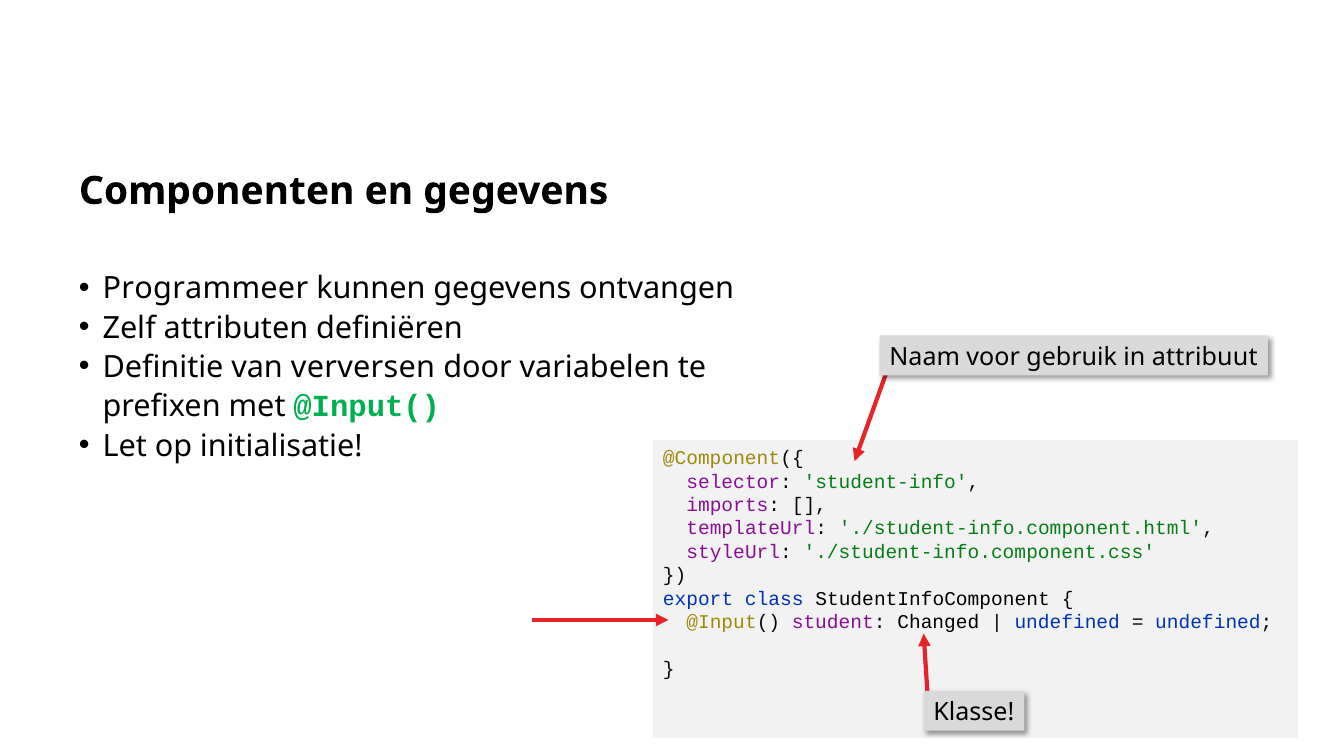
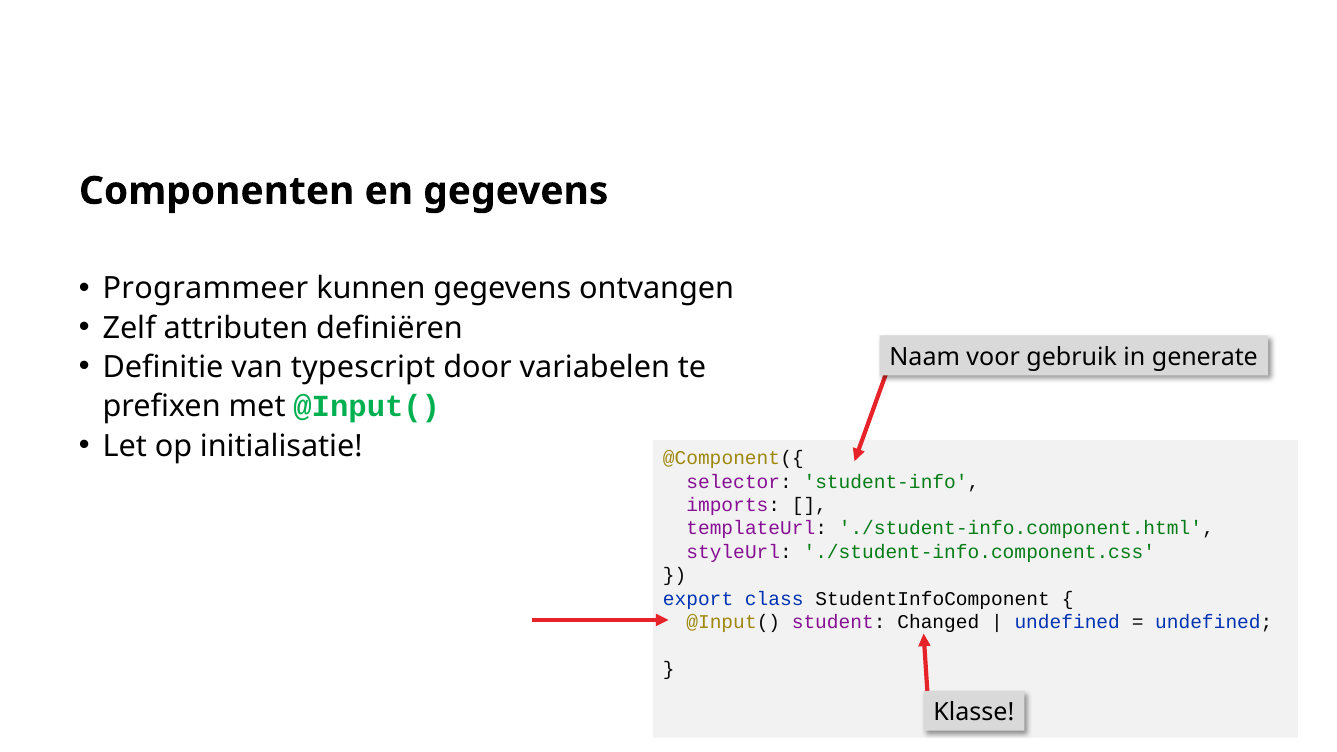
attribuut: attribuut -> generate
verversen: verversen -> typescript
